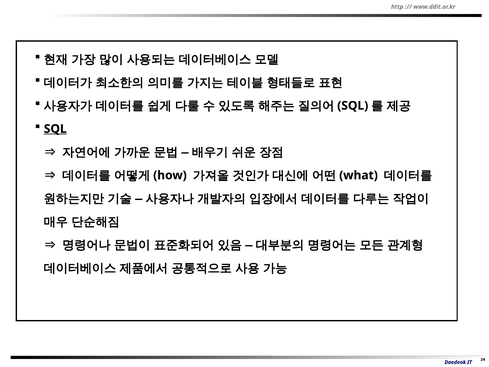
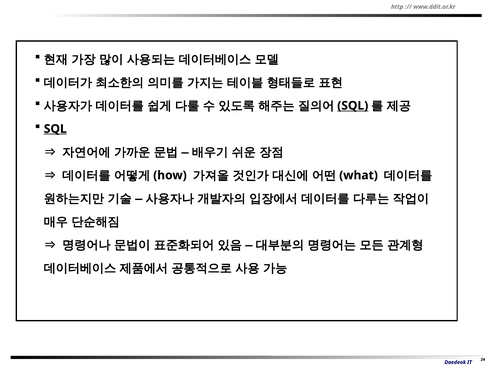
SQL at (353, 106) underline: none -> present
